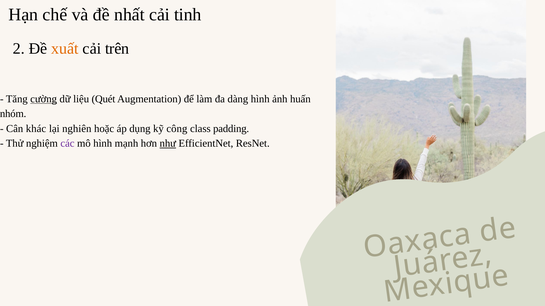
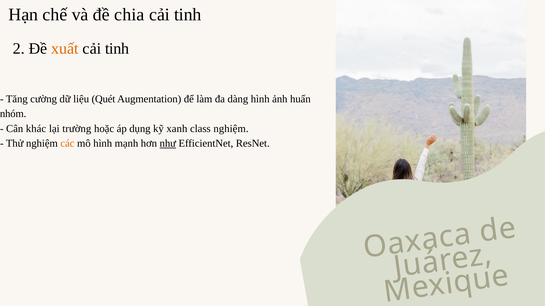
nhất: nhất -> chia
trên at (117, 49): trên -> tinh
cường underline: present -> none
nghiên: nghiên -> trường
công: công -> xanh
class padding: padding -> nghiệm
các colour: purple -> orange
